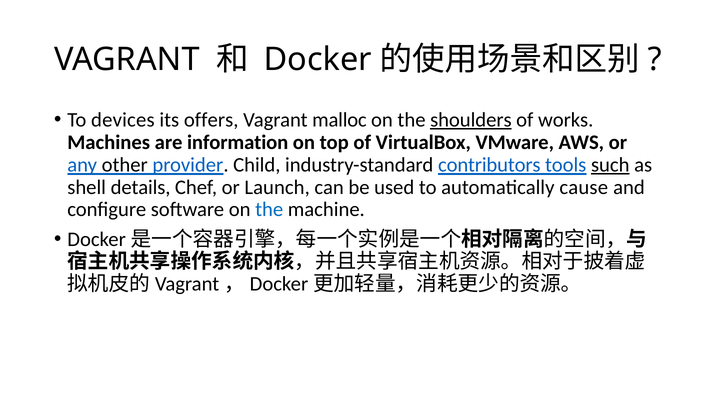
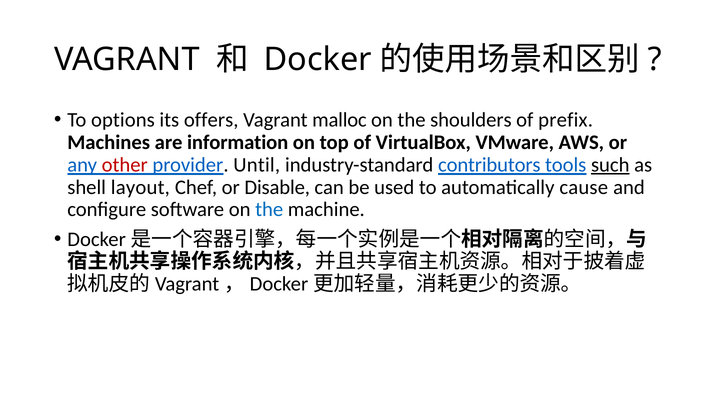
devices: devices -> options
shoulders underline: present -> none
works: works -> prefix
other colour: black -> red
Child: Child -> Until
details: details -> layout
Launch: Launch -> Disable
